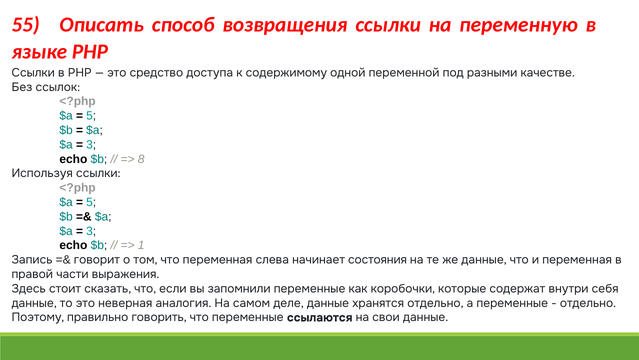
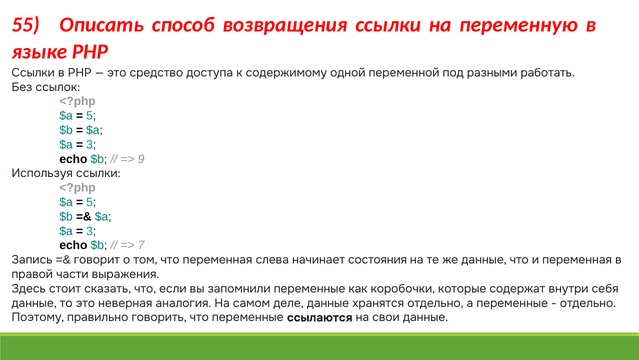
качестве: качестве -> работать
8: 8 -> 9
1: 1 -> 7
